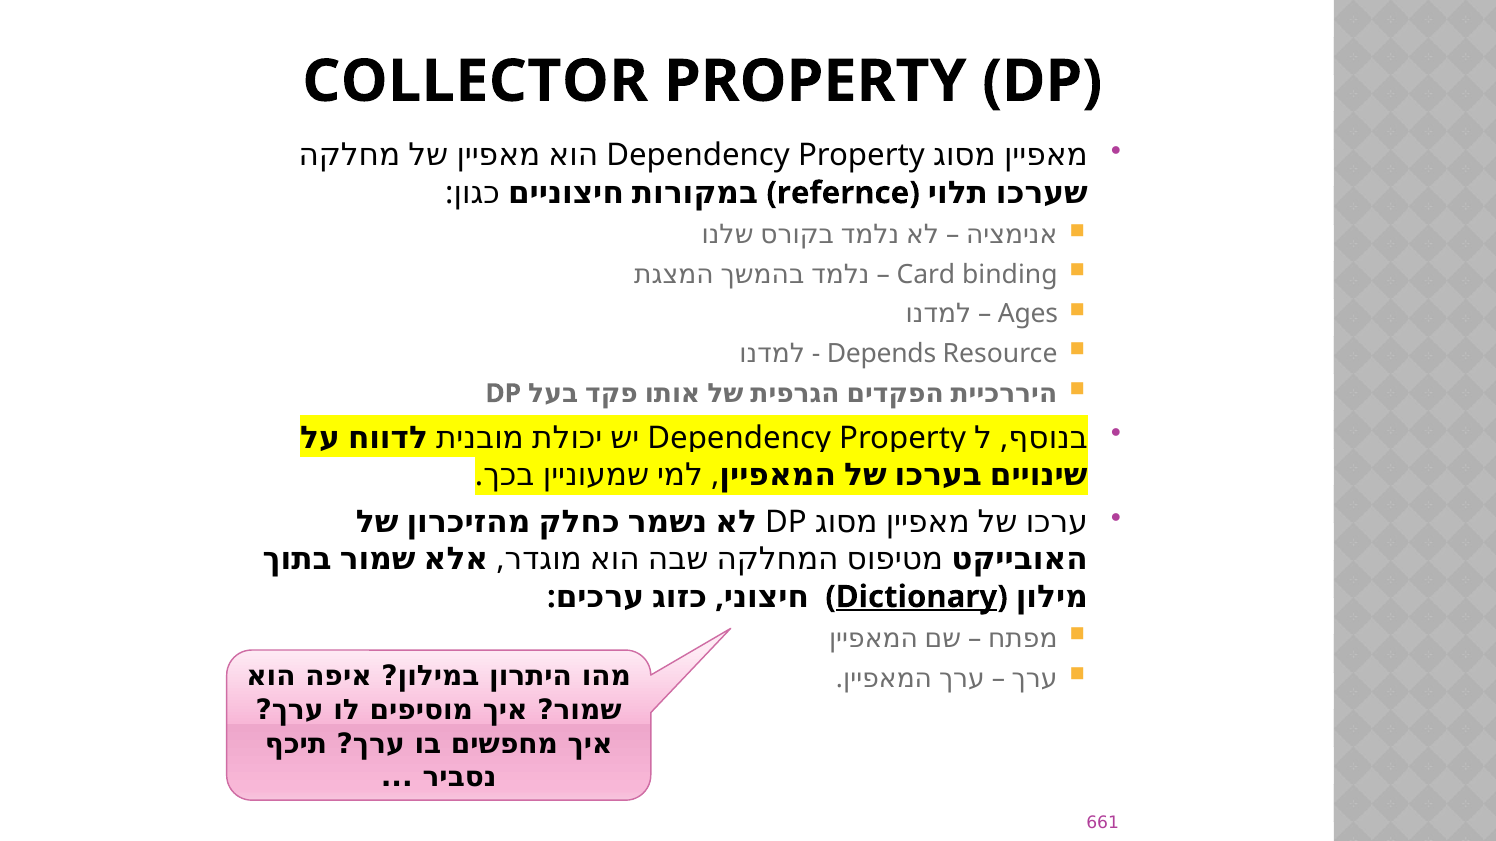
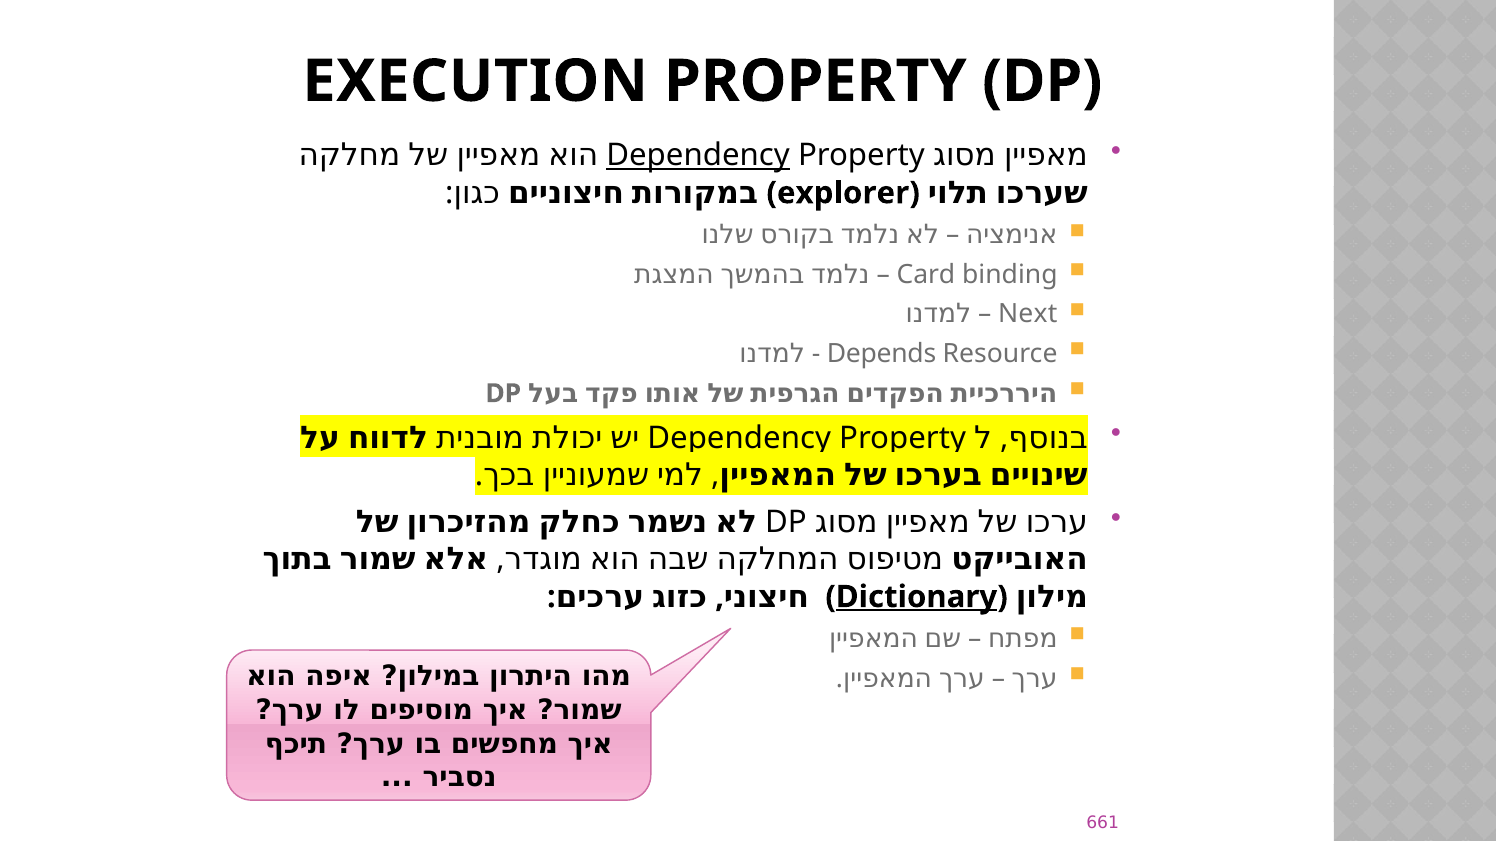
COLLECTOR: COLLECTOR -> EXECUTION
Dependency at (698, 156) underline: none -> present
refernce: refernce -> explorer
Ages: Ages -> Next
